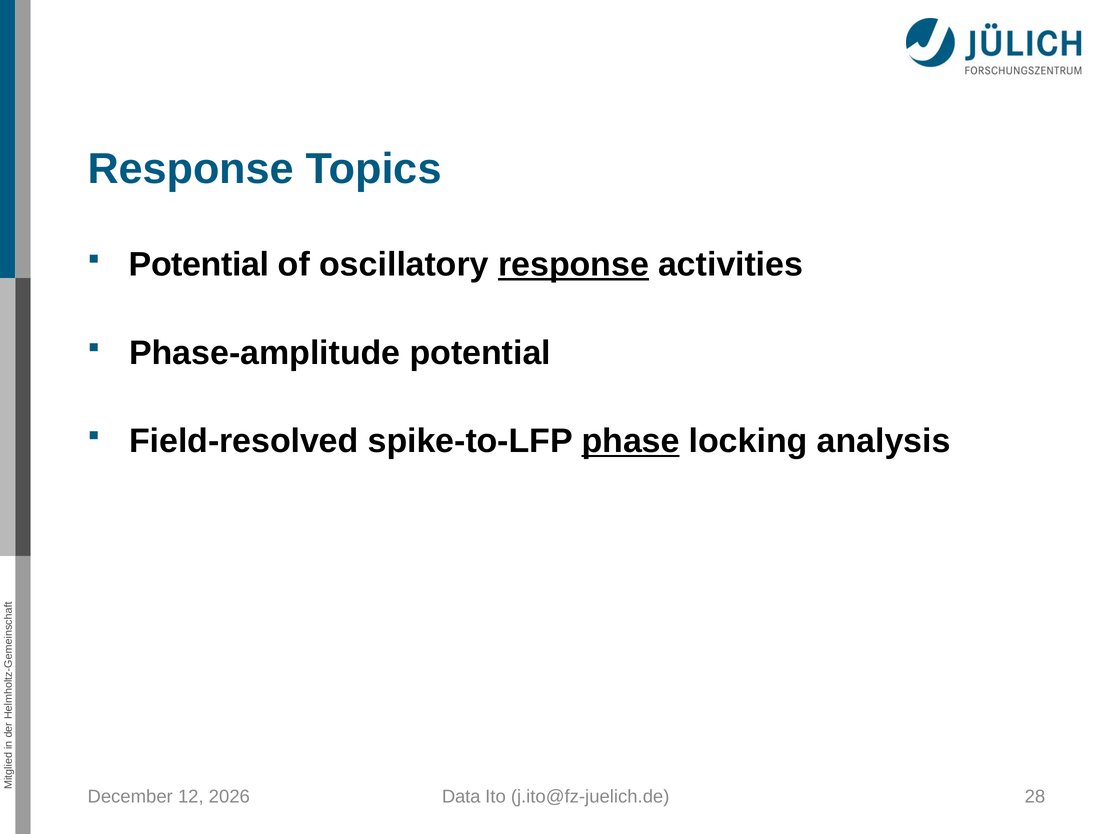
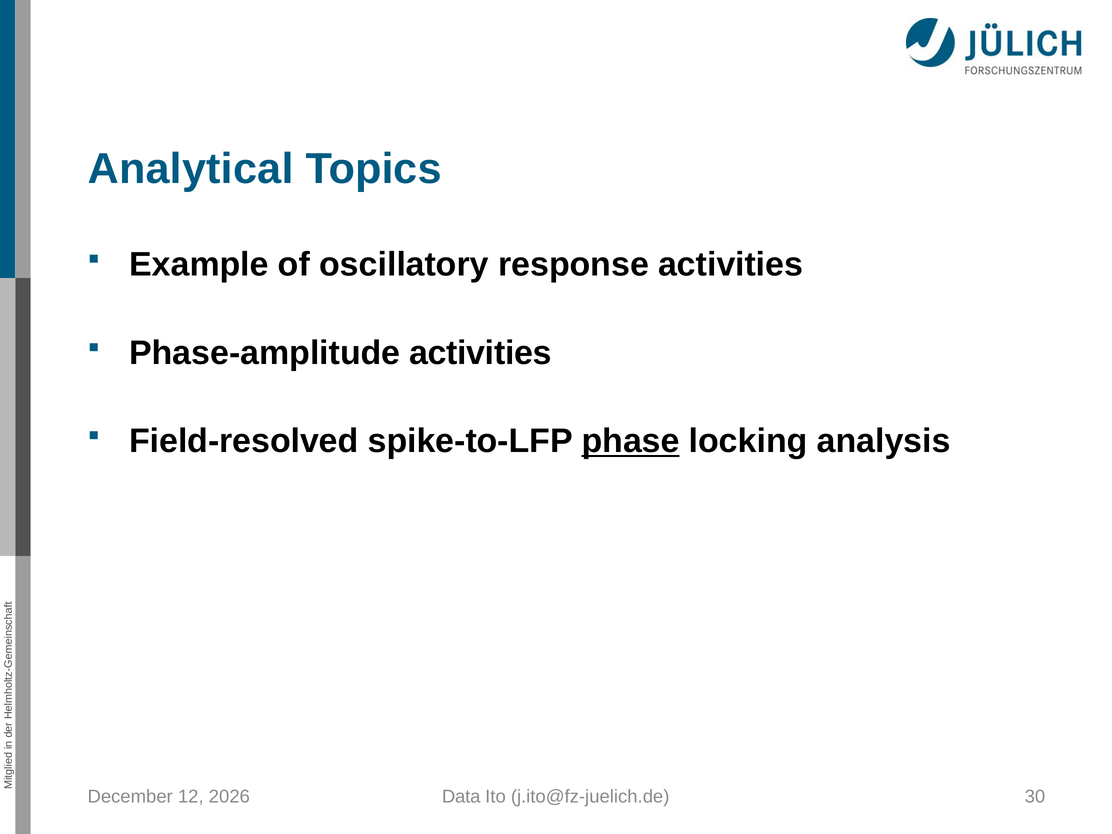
Response at (191, 169): Response -> Analytical
Potential at (199, 265): Potential -> Example
response at (574, 265) underline: present -> none
Phase-amplitude potential: potential -> activities
28: 28 -> 30
